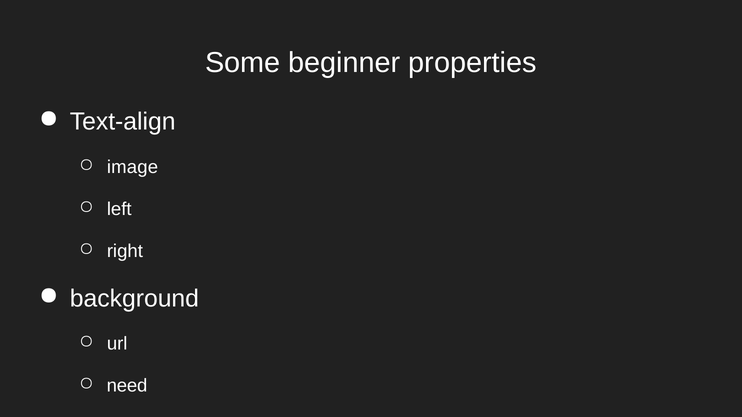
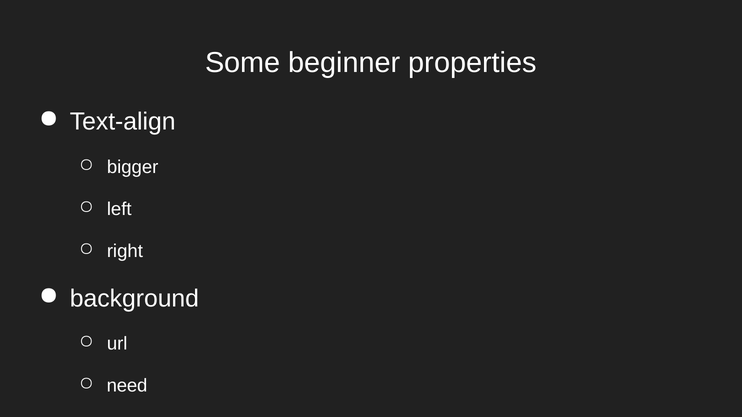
image: image -> bigger
